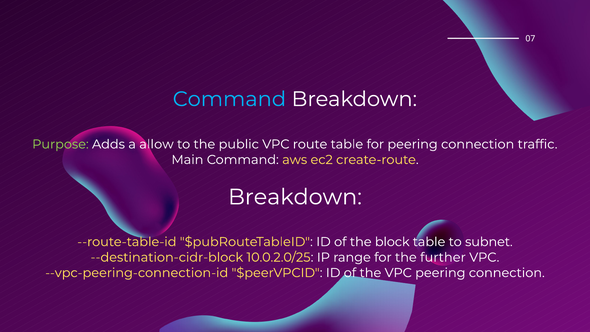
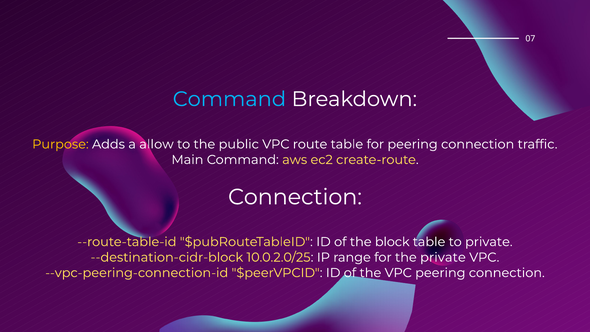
Purpose colour: light green -> yellow
Breakdown at (295, 197): Breakdown -> Connection
to subnet: subnet -> private
the further: further -> private
